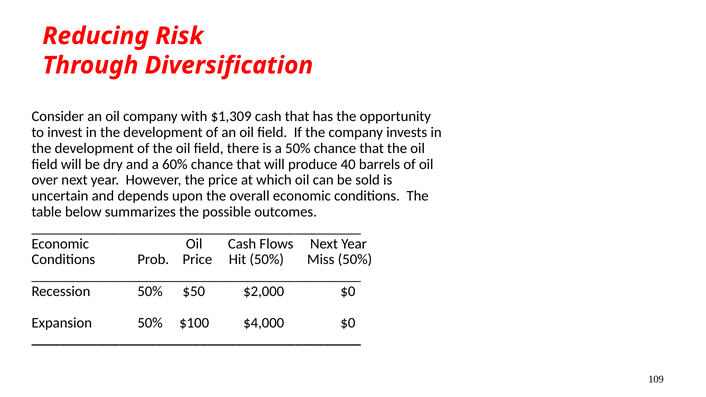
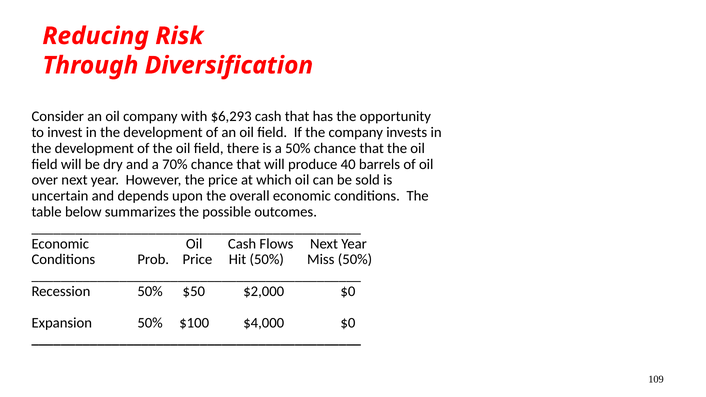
$1,309: $1,309 -> $6,293
60%: 60% -> 70%
